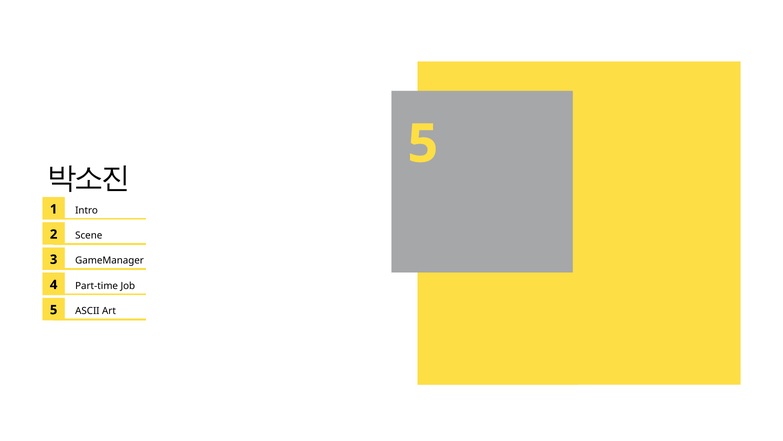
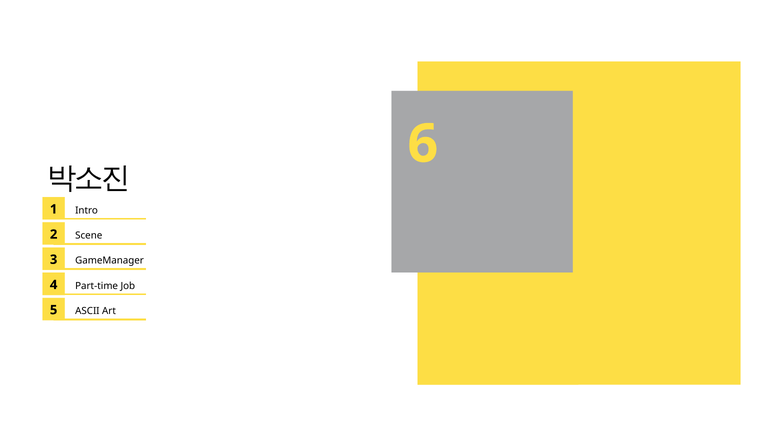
5 at (423, 144): 5 -> 6
